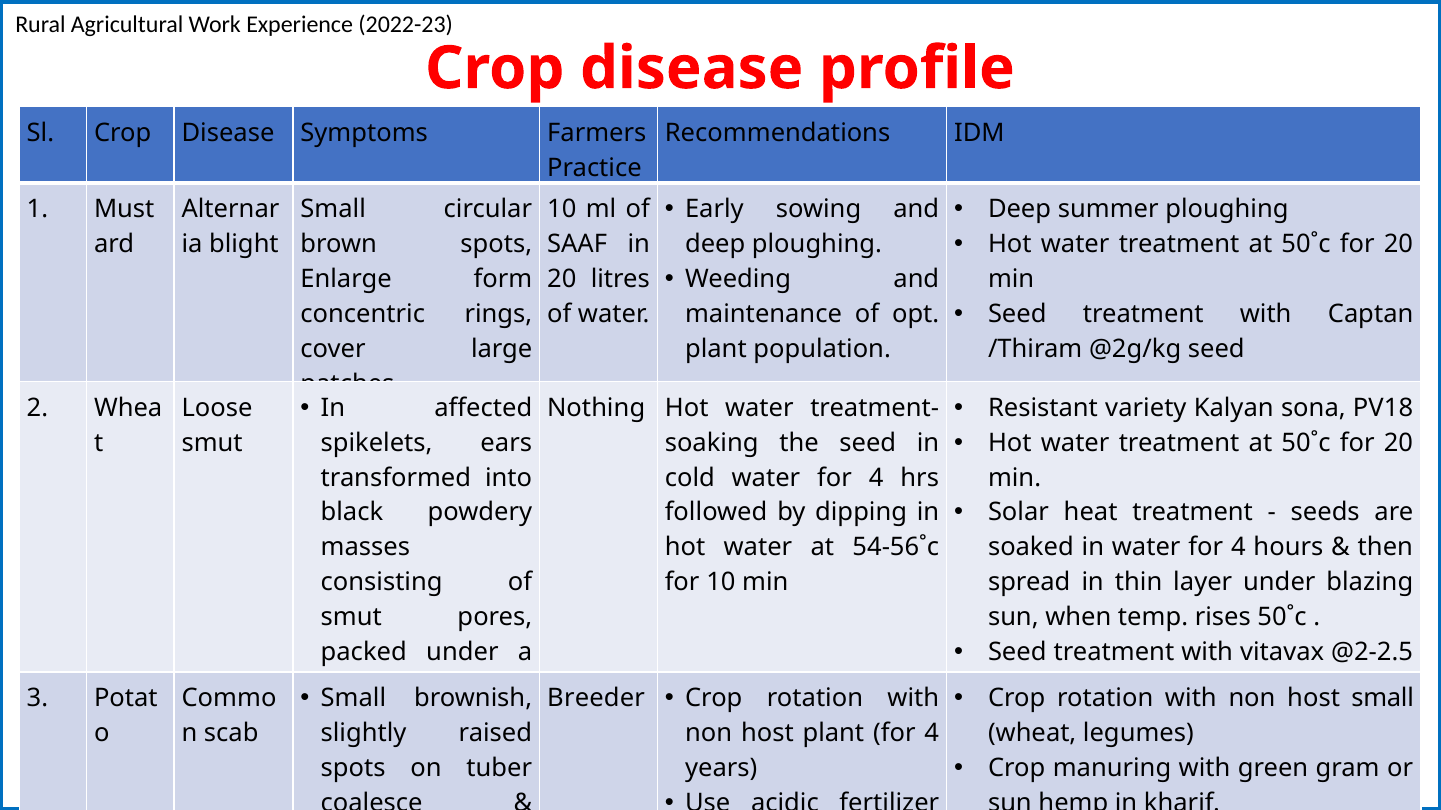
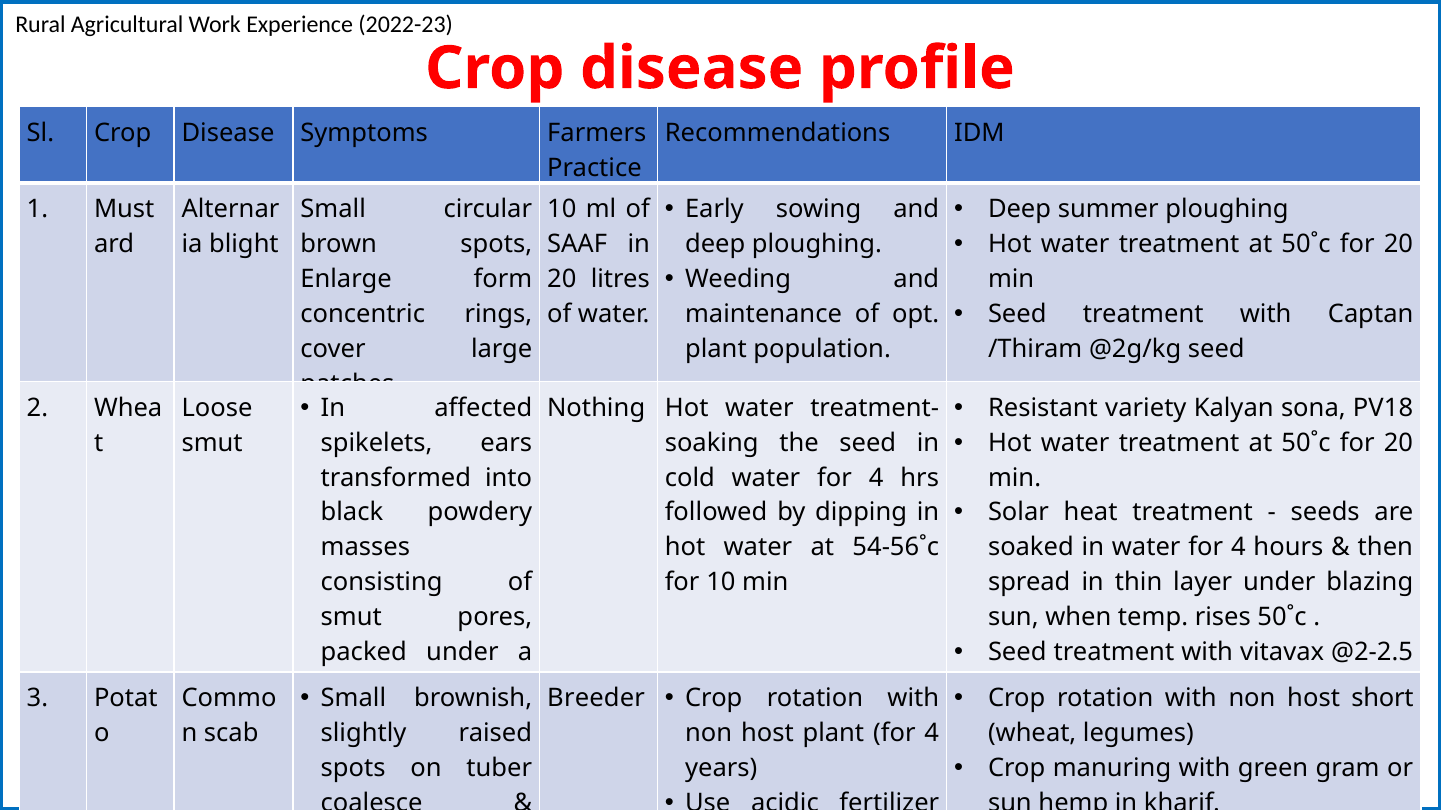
host small: small -> short
